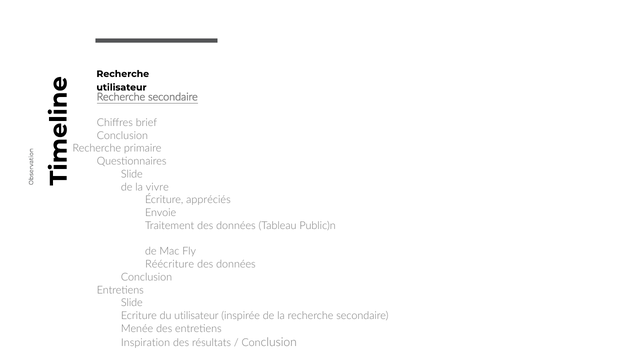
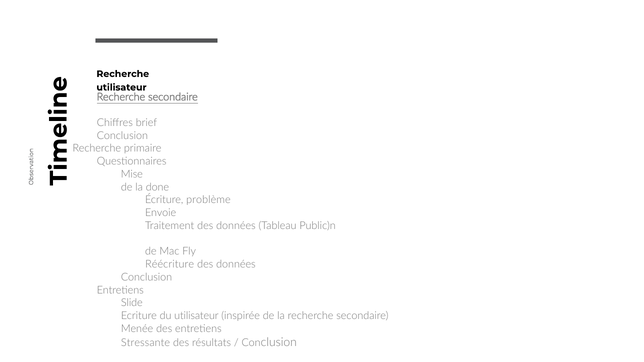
Slide at (132, 174): Slide -> Mise
vivre: vivre -> done
appréciés: appréciés -> problème
Inspiration: Inspiration -> Stressante
